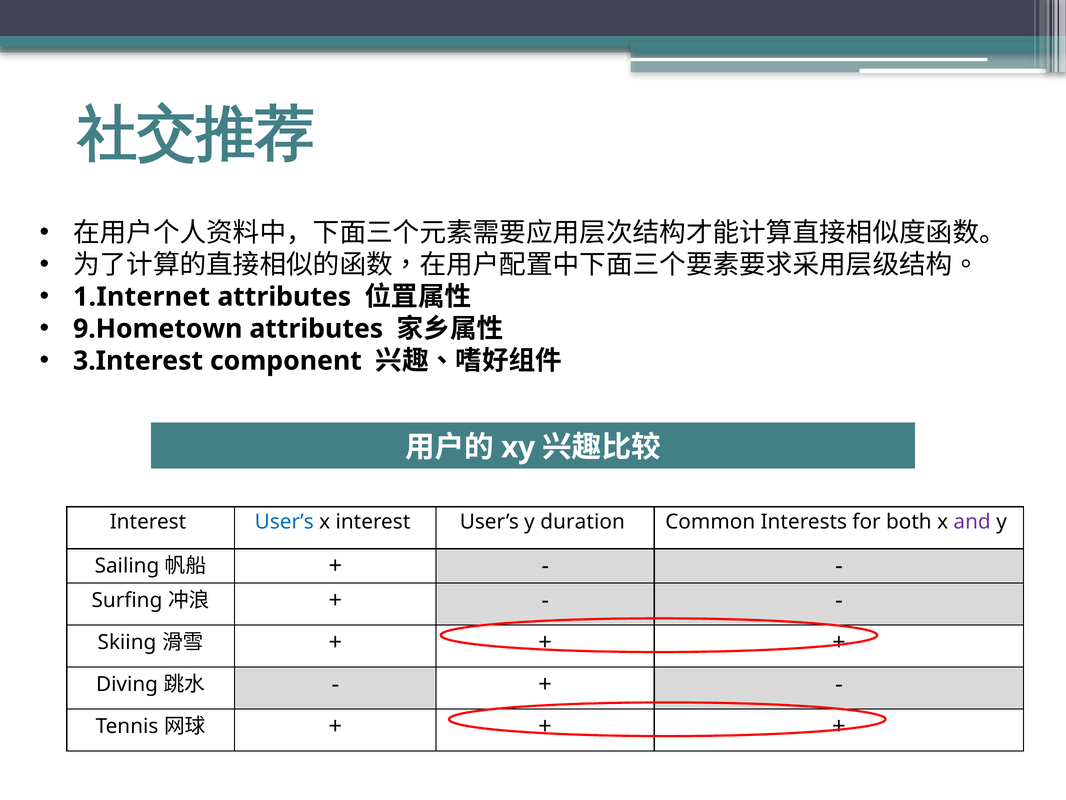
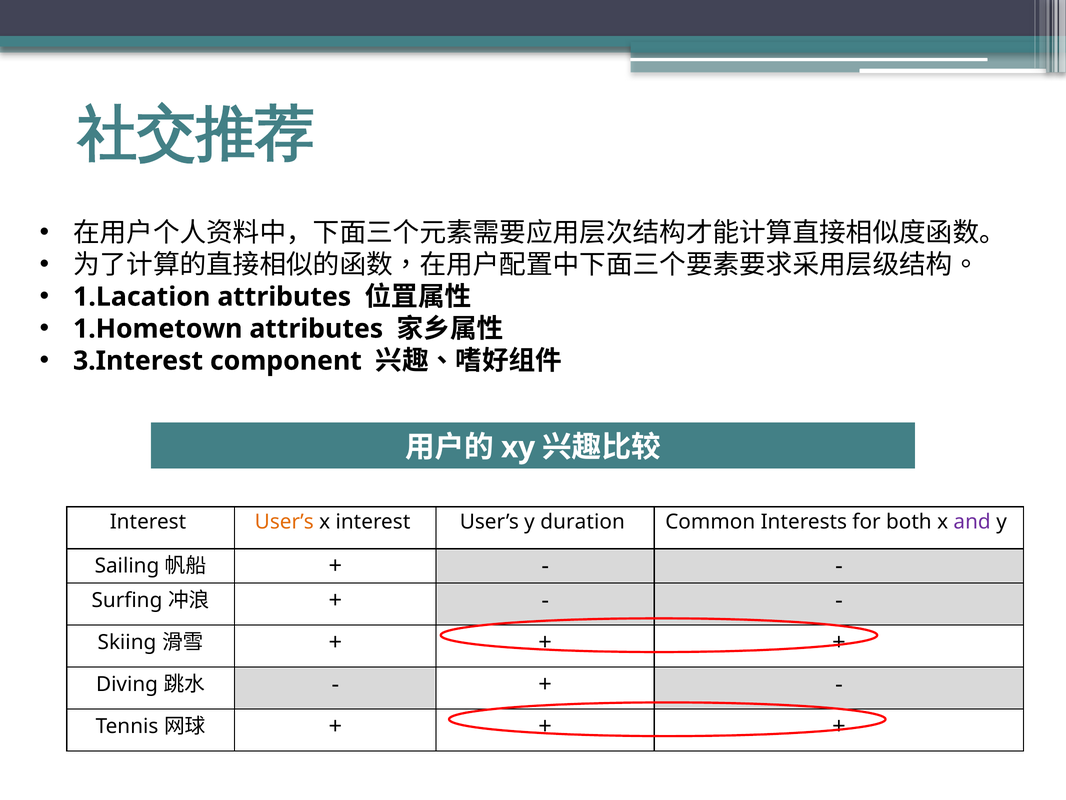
1.Internet: 1.Internet -> 1.Lacation
9.Hometown: 9.Hometown -> 1.Hometown
User’s at (284, 522) colour: blue -> orange
